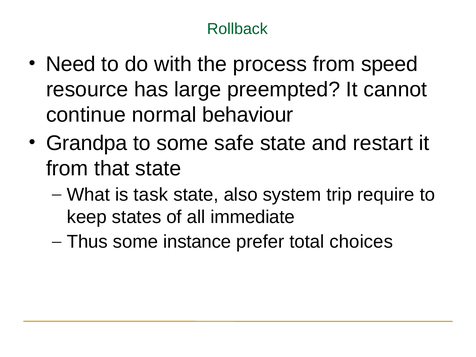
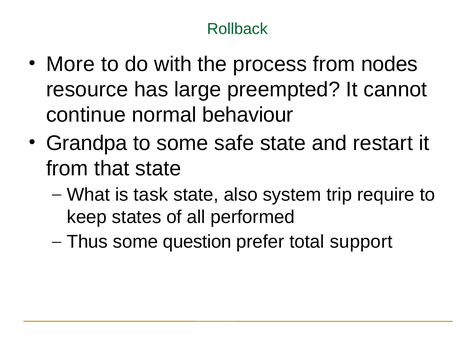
Need: Need -> More
speed: speed -> nodes
immediate: immediate -> performed
instance: instance -> question
choices: choices -> support
